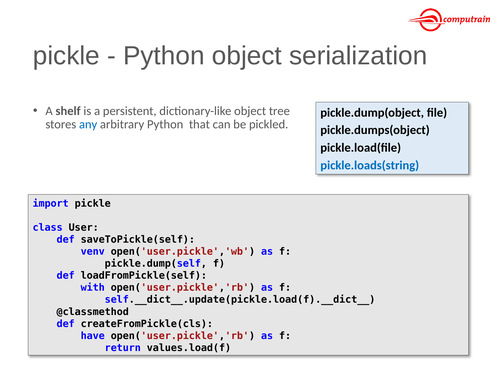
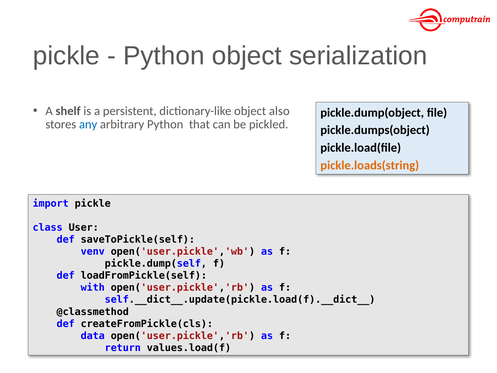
tree: tree -> also
pickle.loads(string colour: blue -> orange
have: have -> data
